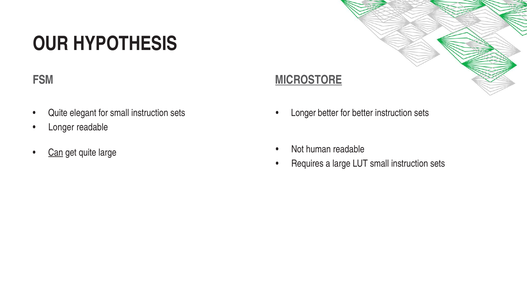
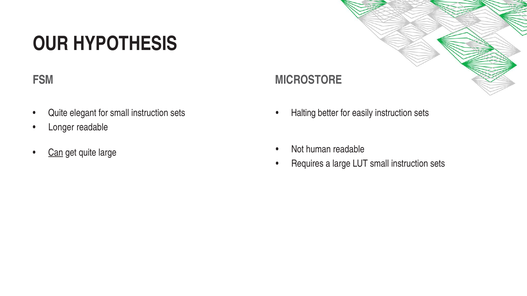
MICROSTORE underline: present -> none
Longer at (303, 113): Longer -> Halting
for better: better -> easily
